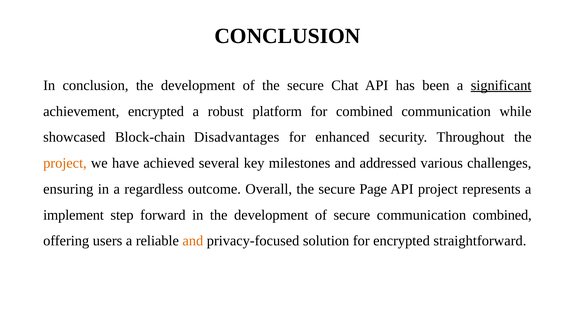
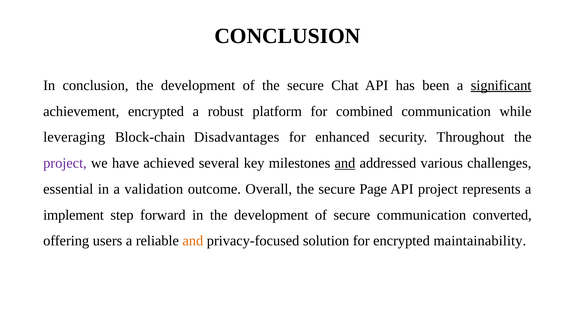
showcased: showcased -> leveraging
project at (65, 163) colour: orange -> purple
and at (345, 163) underline: none -> present
ensuring: ensuring -> essential
regardless: regardless -> validation
communication combined: combined -> converted
straightforward: straightforward -> maintainability
